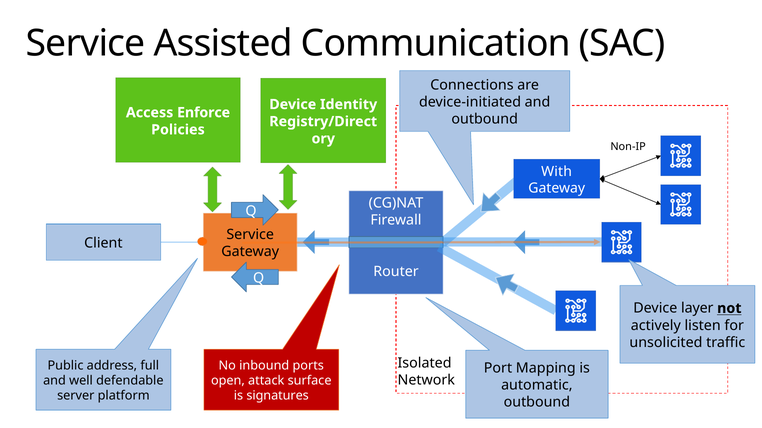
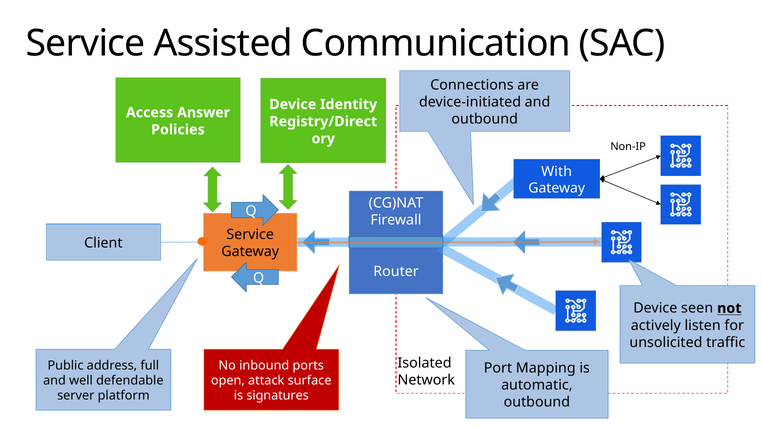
Enforce: Enforce -> Answer
layer: layer -> seen
